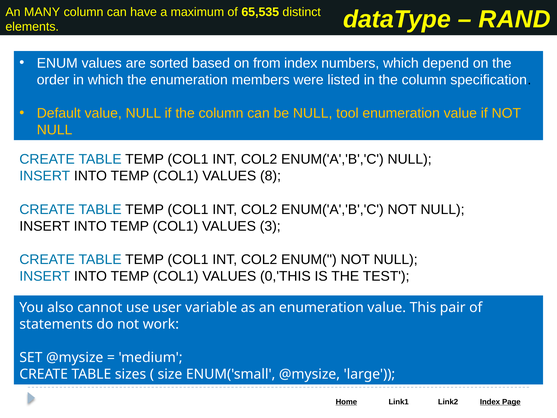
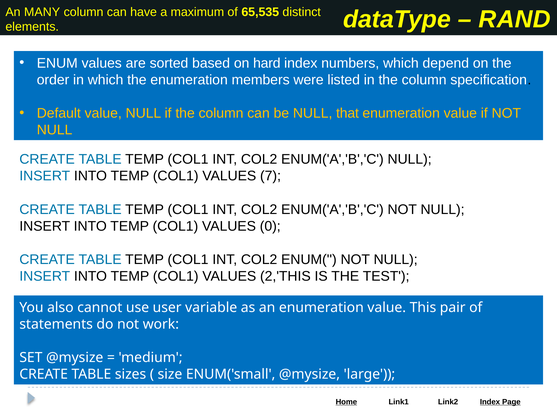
from: from -> hard
tool: tool -> that
8: 8 -> 7
3: 3 -> 0
0,'THIS: 0,'THIS -> 2,'THIS
